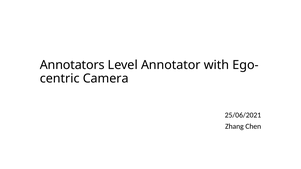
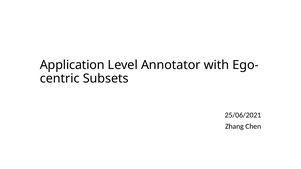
Annotators: Annotators -> Application
Camera: Camera -> Subsets
